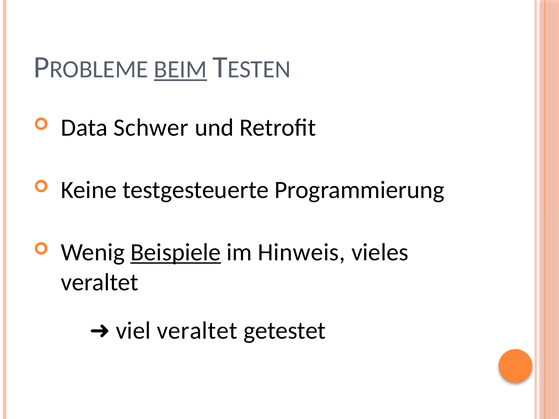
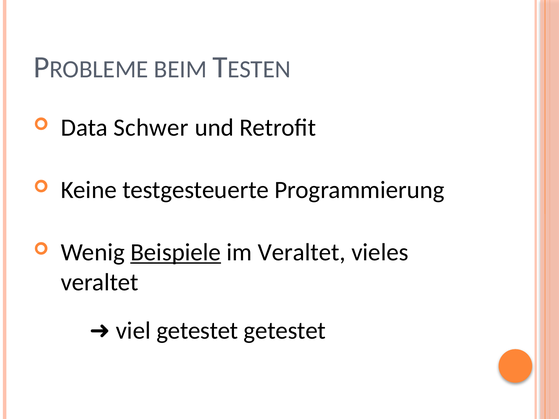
BEIM underline: present -> none
im Hinweis: Hinweis -> Veraltet
veraltet at (197, 331): veraltet -> getestet
